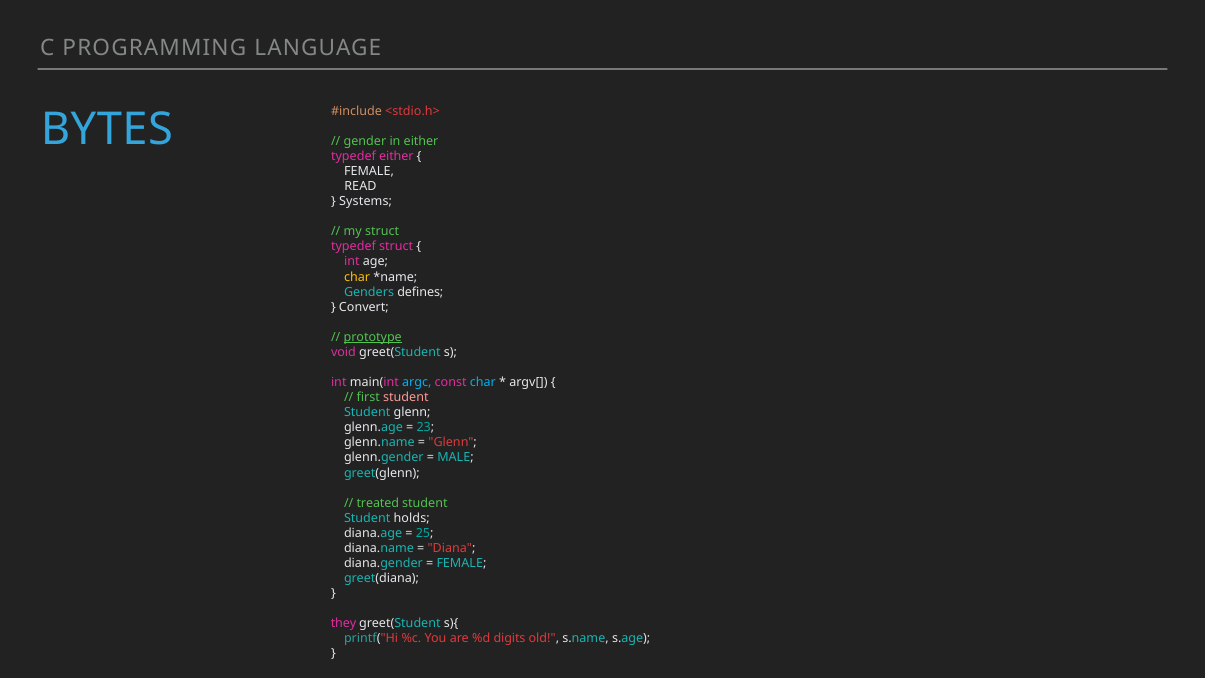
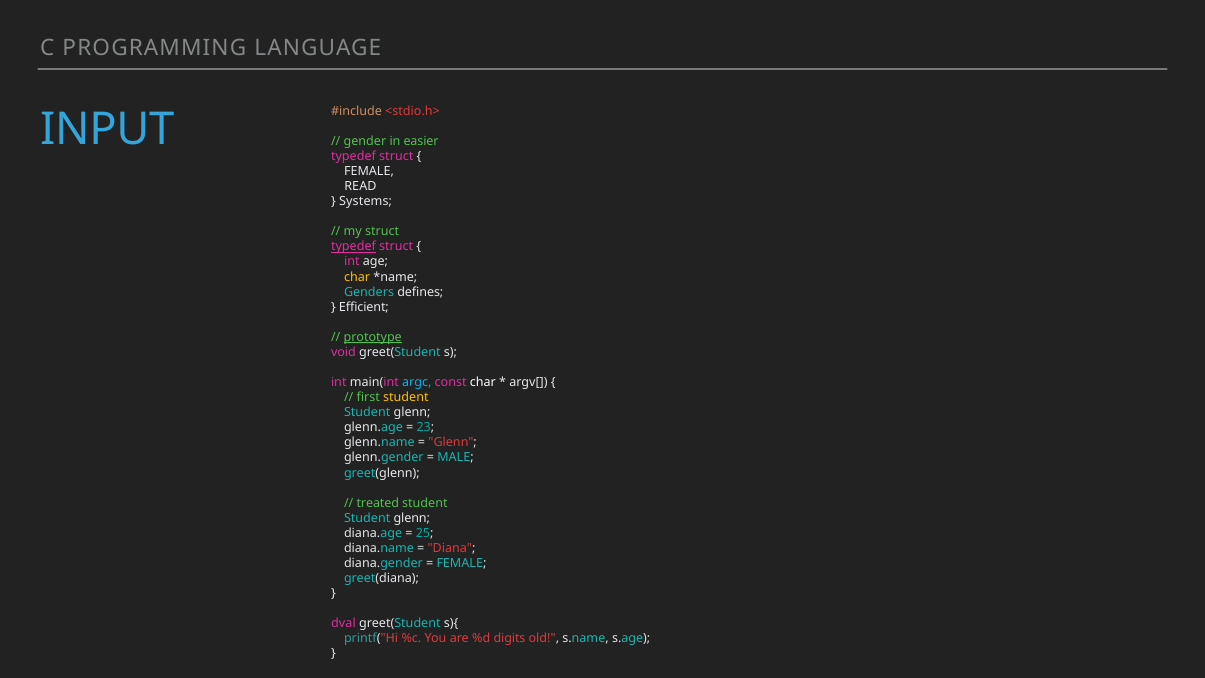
BYTES: BYTES -> INPUT
in either: either -> easier
either at (396, 156): either -> struct
typedef at (353, 247) underline: none -> present
Convert: Convert -> Efficient
char at (483, 382) colour: light blue -> white
student at (406, 397) colour: pink -> yellow
holds at (412, 518): holds -> glenn
they: they -> dval
